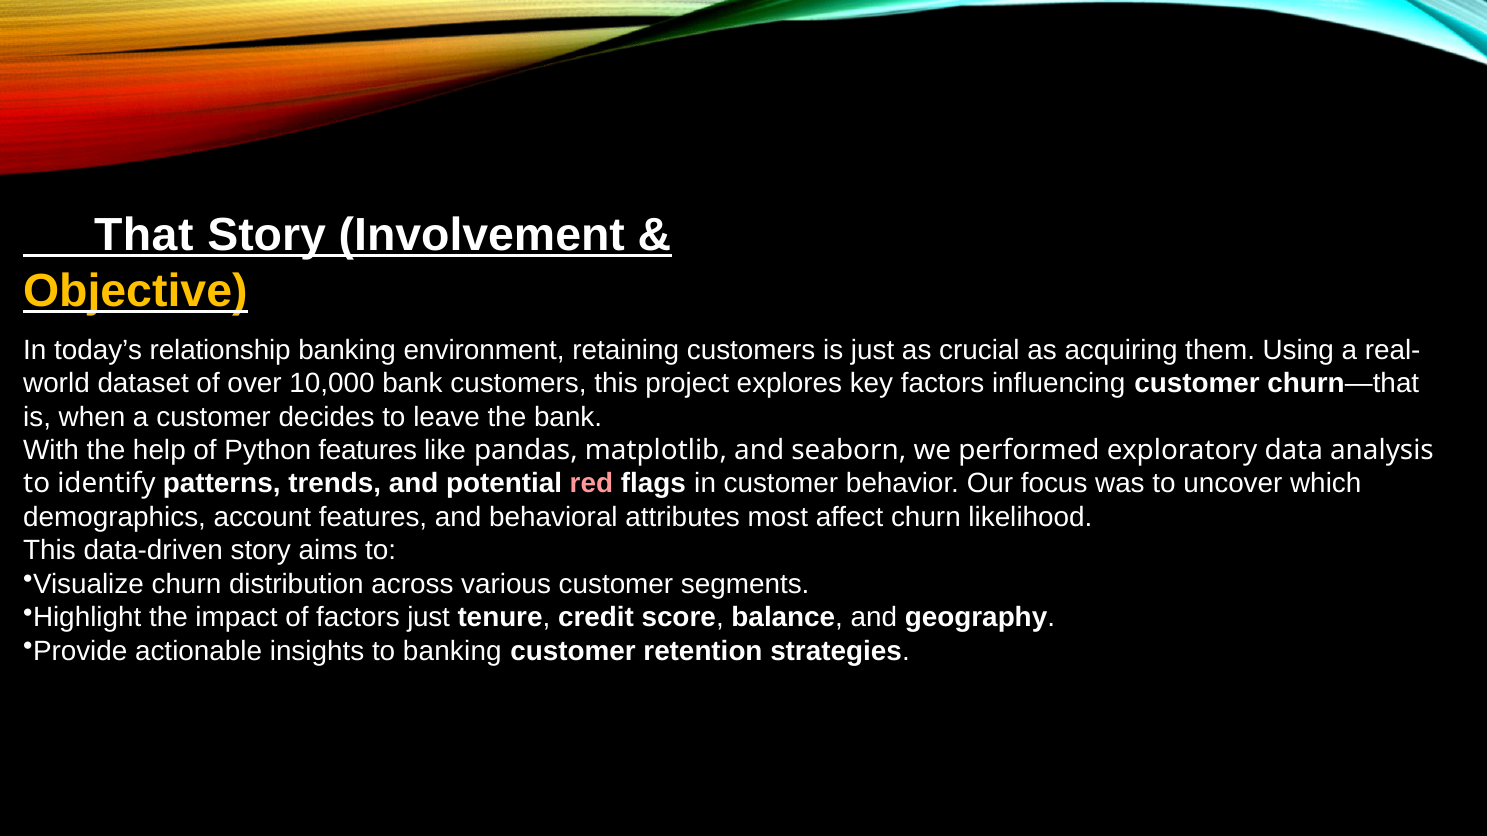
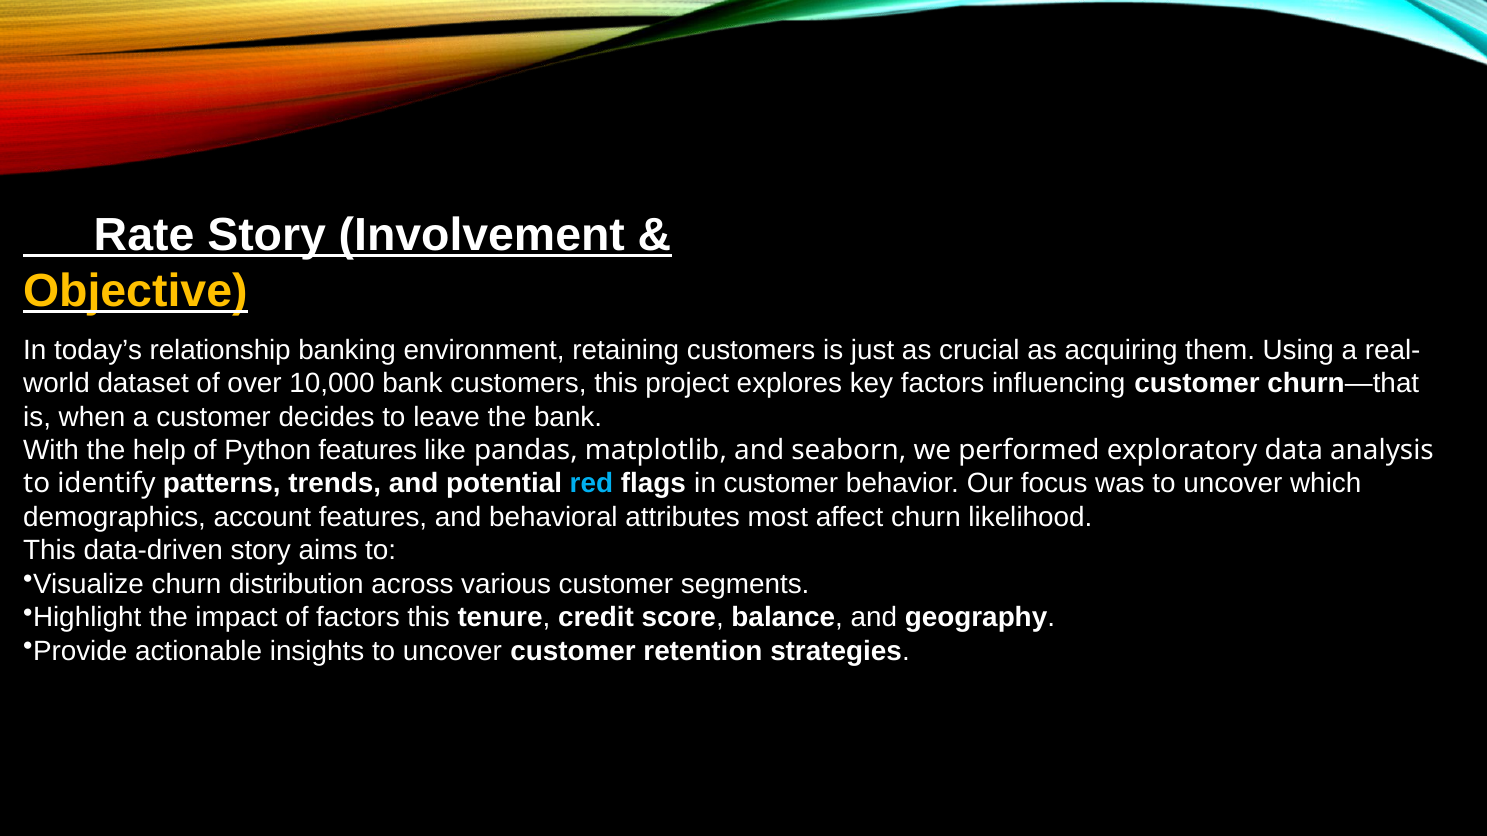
That: That -> Rate
red colour: pink -> light blue
factors just: just -> this
insights to banking: banking -> uncover
